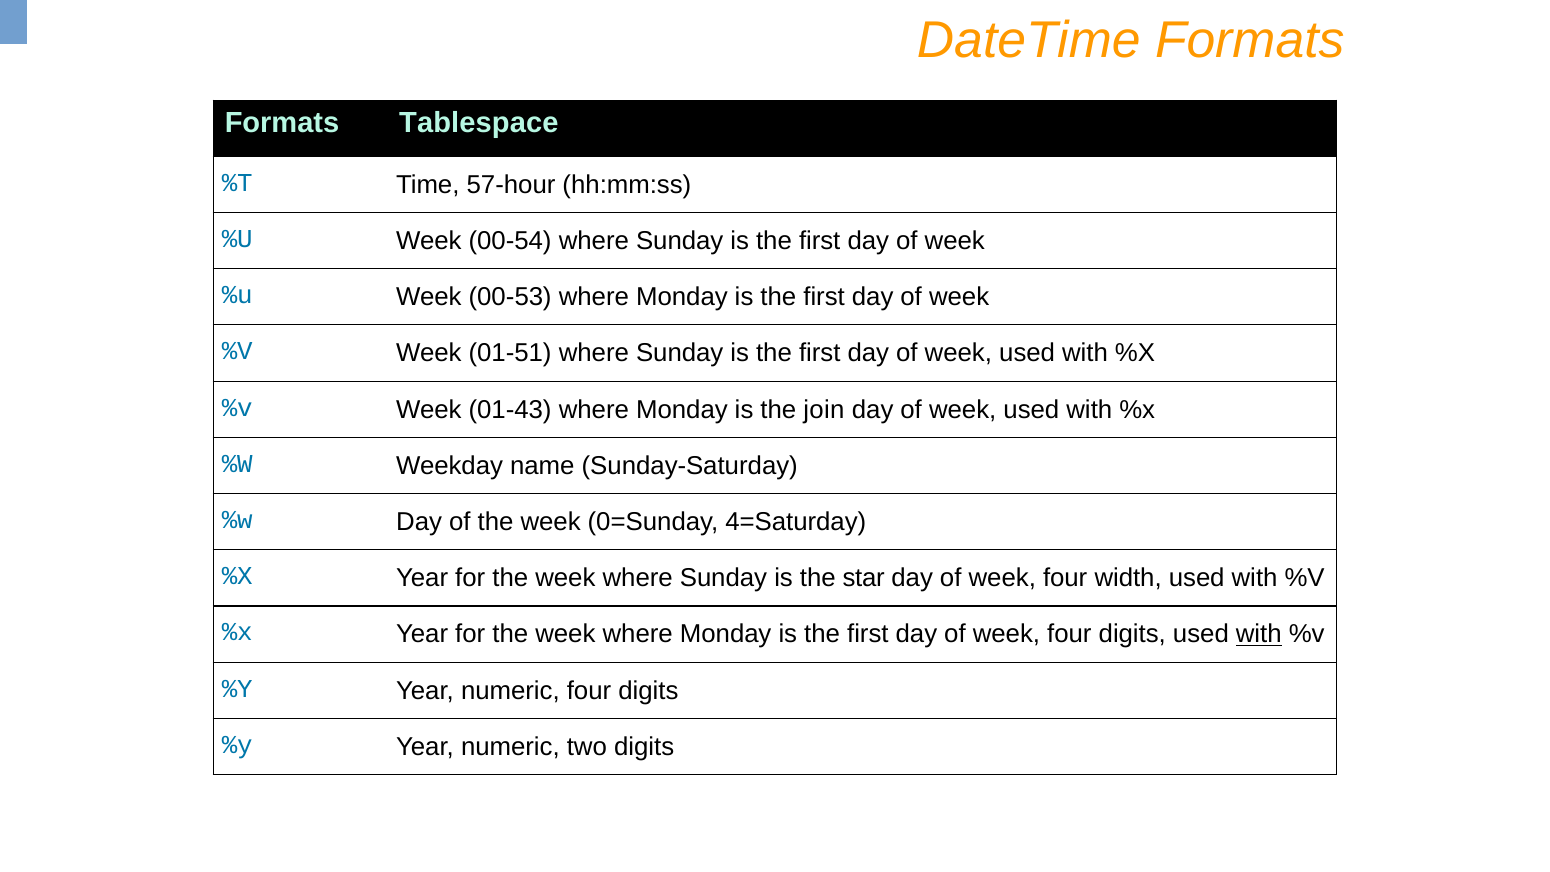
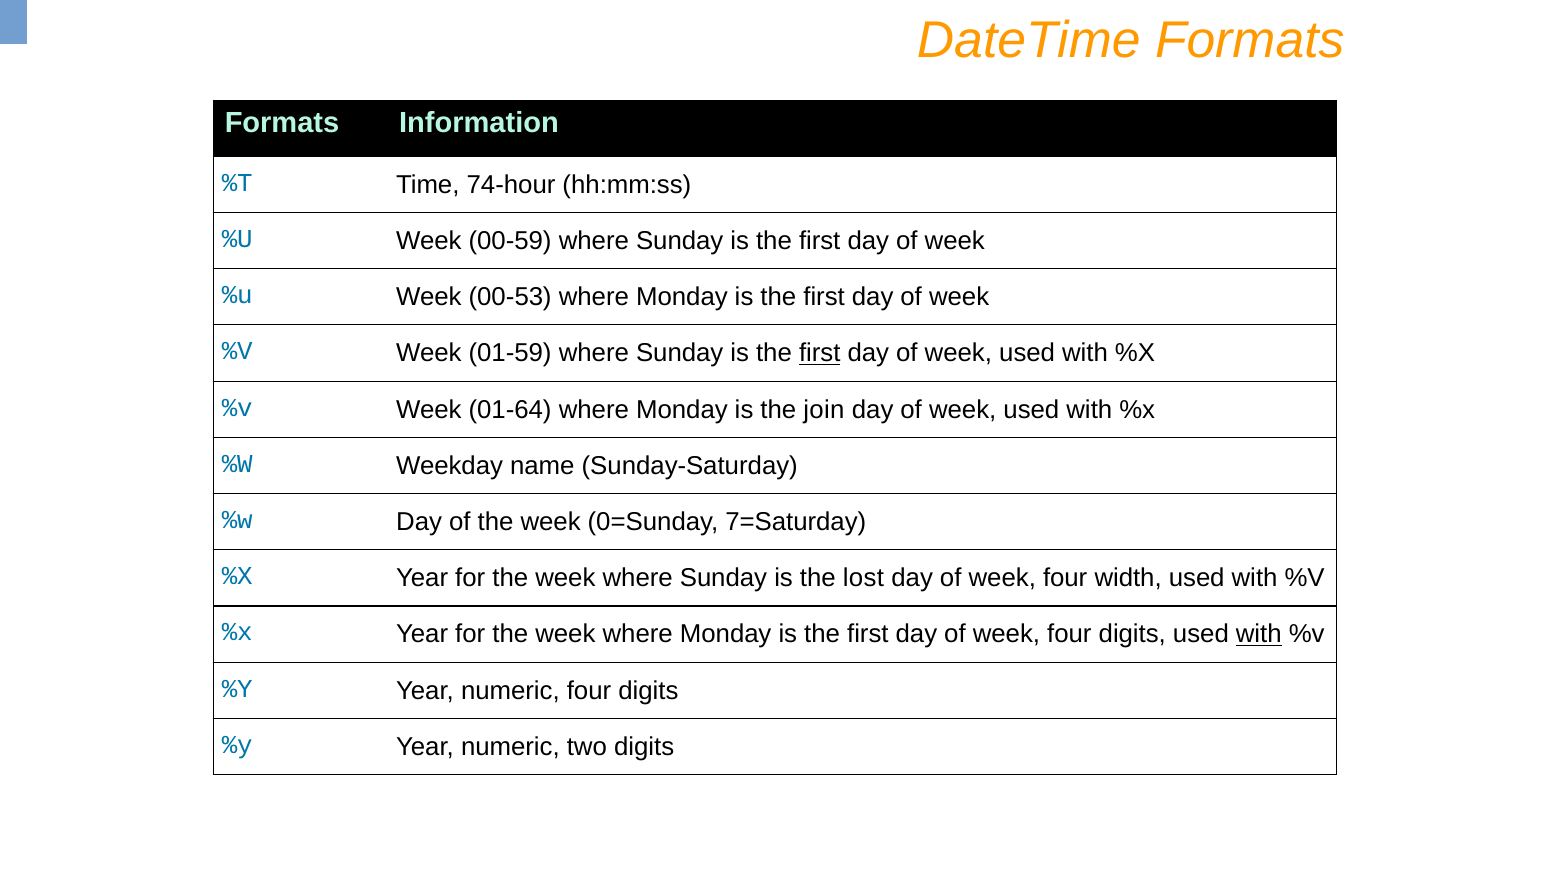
Tablespace: Tablespace -> Information
57-hour: 57-hour -> 74-hour
00-54: 00-54 -> 00-59
01-51: 01-51 -> 01-59
first at (820, 353) underline: none -> present
01-43: 01-43 -> 01-64
4=Saturday: 4=Saturday -> 7=Saturday
star: star -> lost
